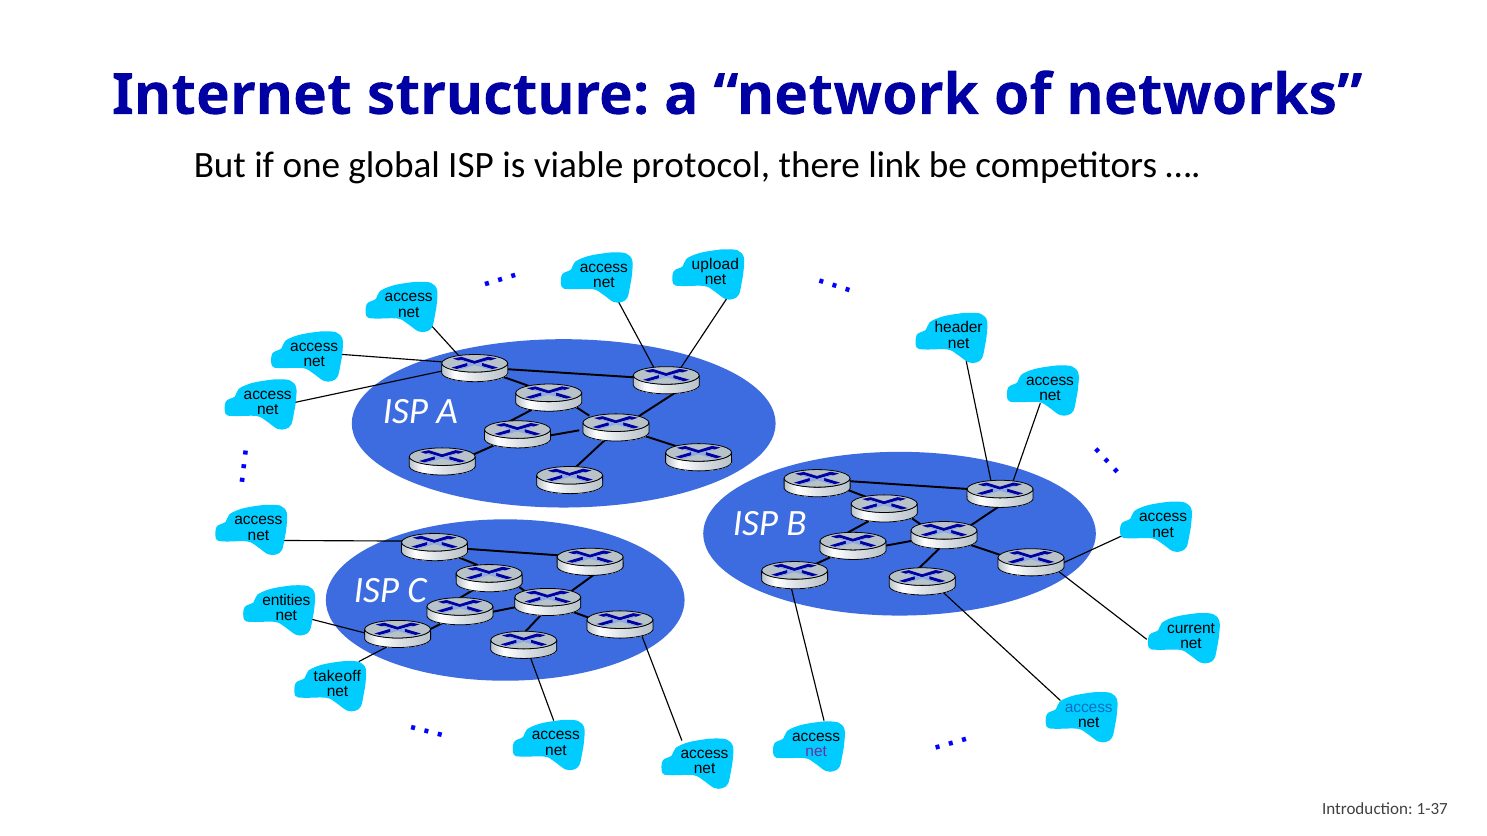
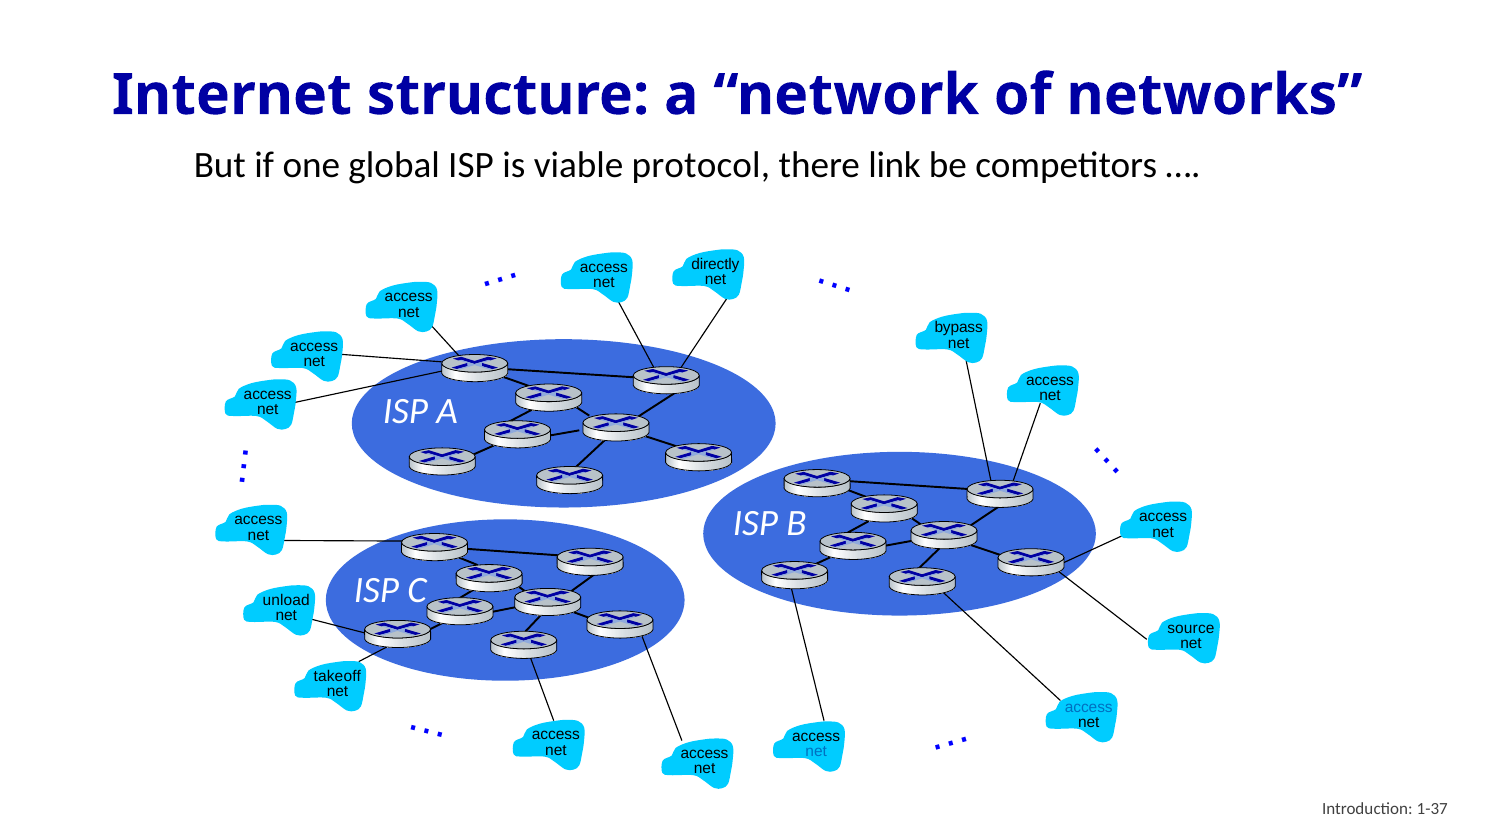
upload: upload -> directly
header: header -> bypass
entities: entities -> unload
current: current -> source
net at (816, 752) colour: purple -> blue
